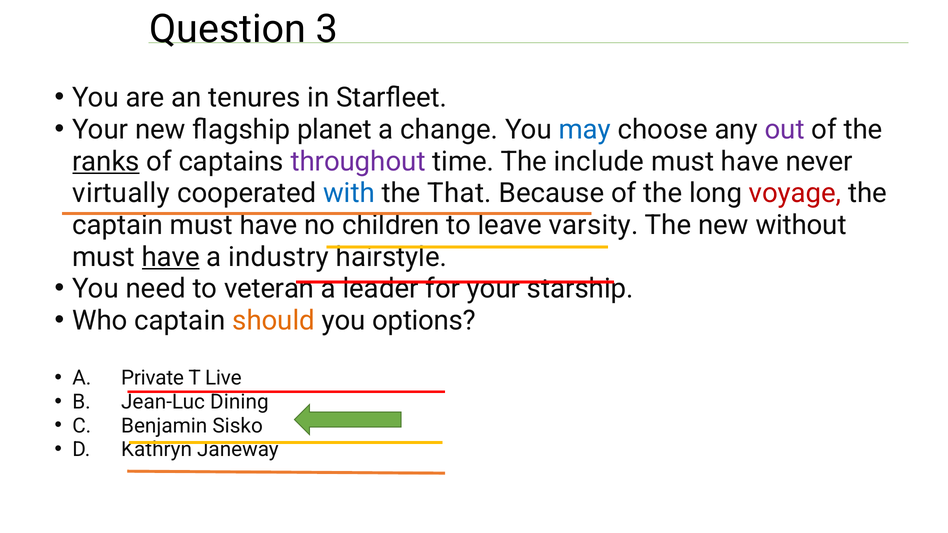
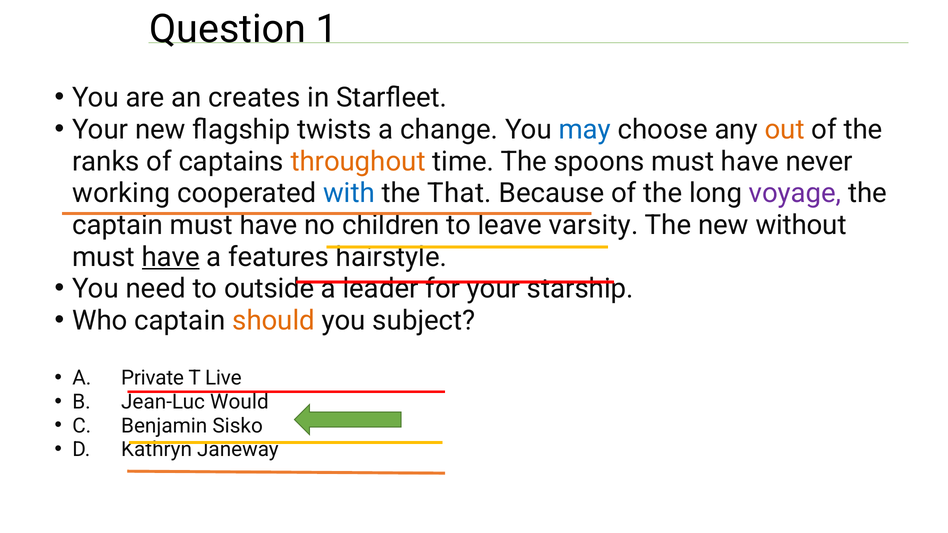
3: 3 -> 1
tenures: tenures -> creates
planet: planet -> twists
out colour: purple -> orange
ranks underline: present -> none
throughout colour: purple -> orange
include: include -> spoons
virtually: virtually -> working
voyage colour: red -> purple
industry: industry -> features
veteran: veteran -> outside
options: options -> subject
Dining: Dining -> Would
